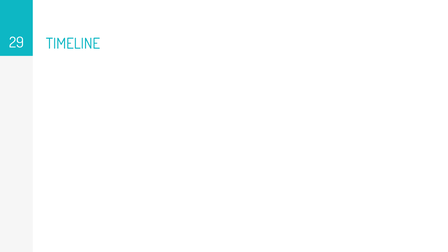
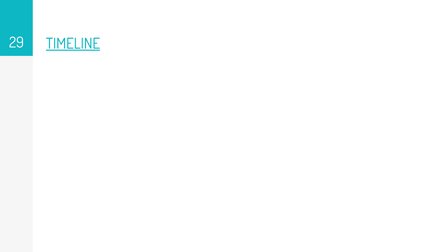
TIMELINE underline: none -> present
